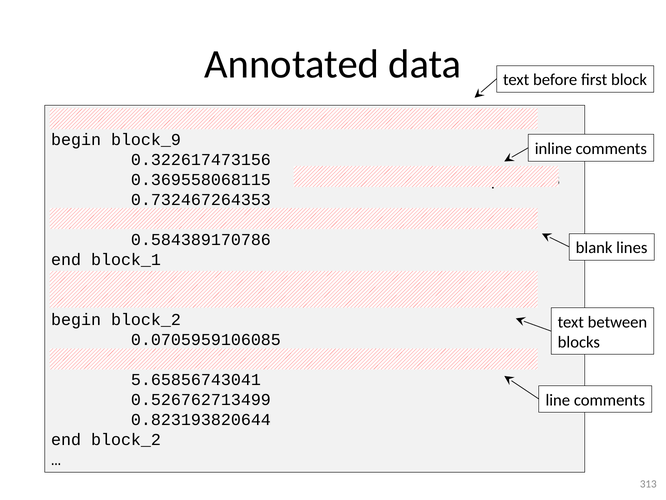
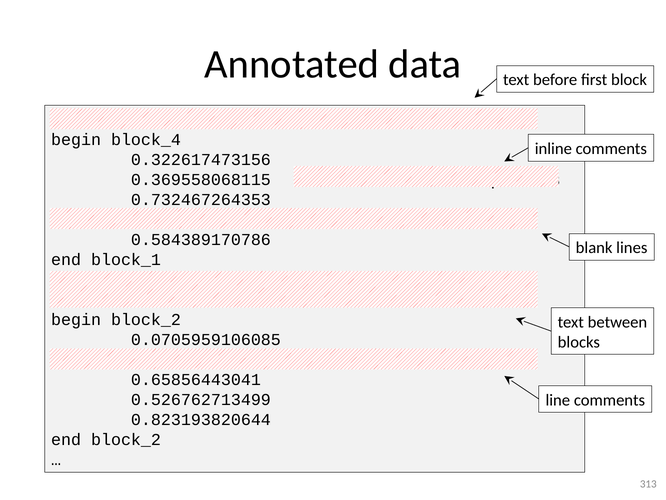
block_9: block_9 -> block_4
5.65856743041: 5.65856743041 -> 0.65856443041
